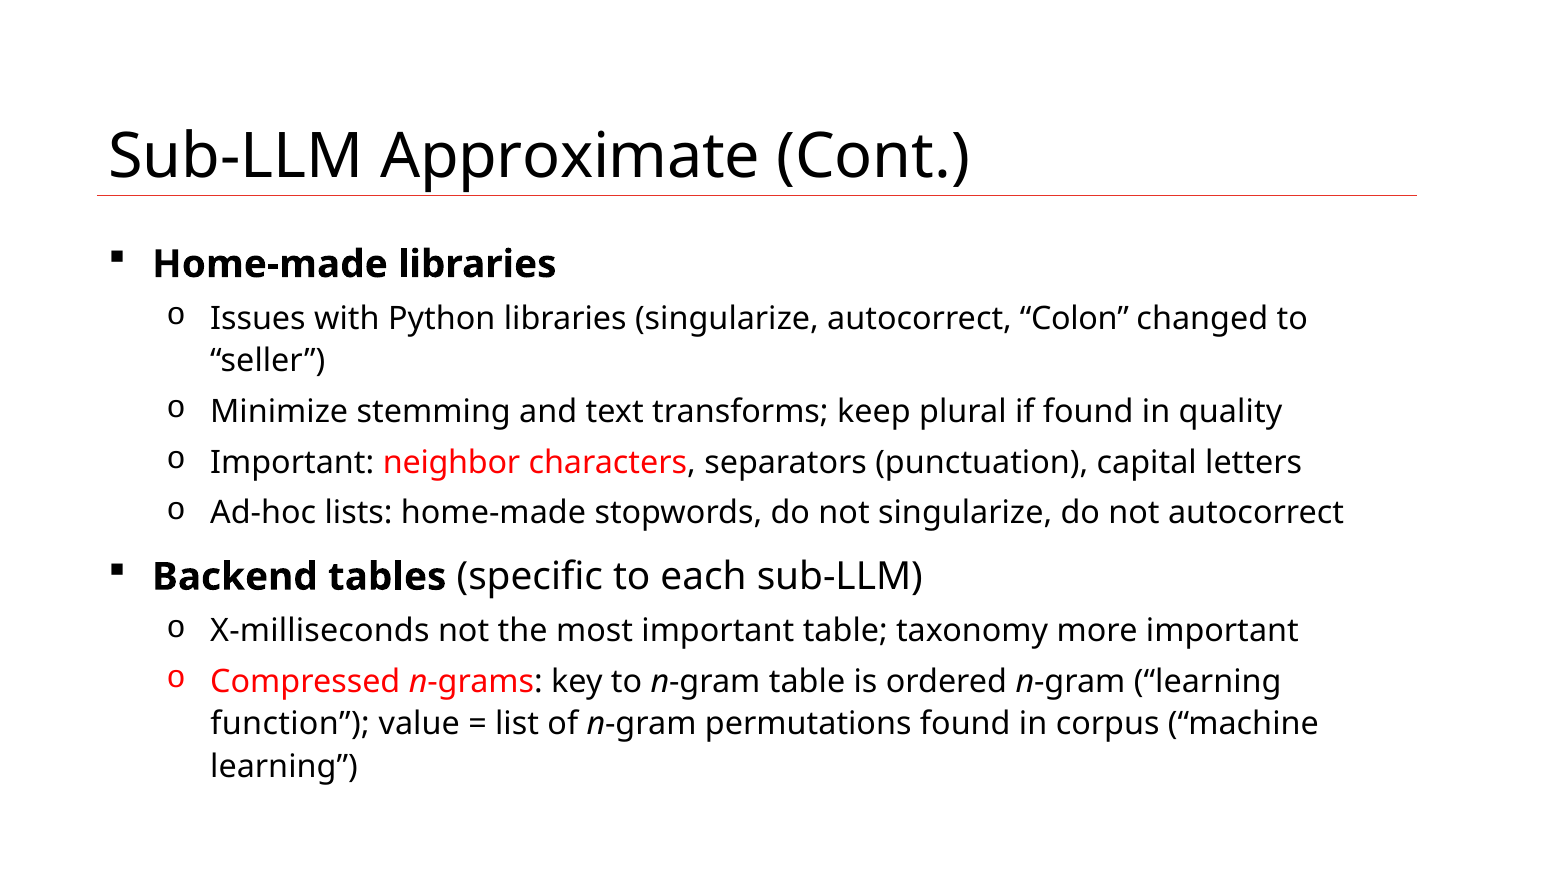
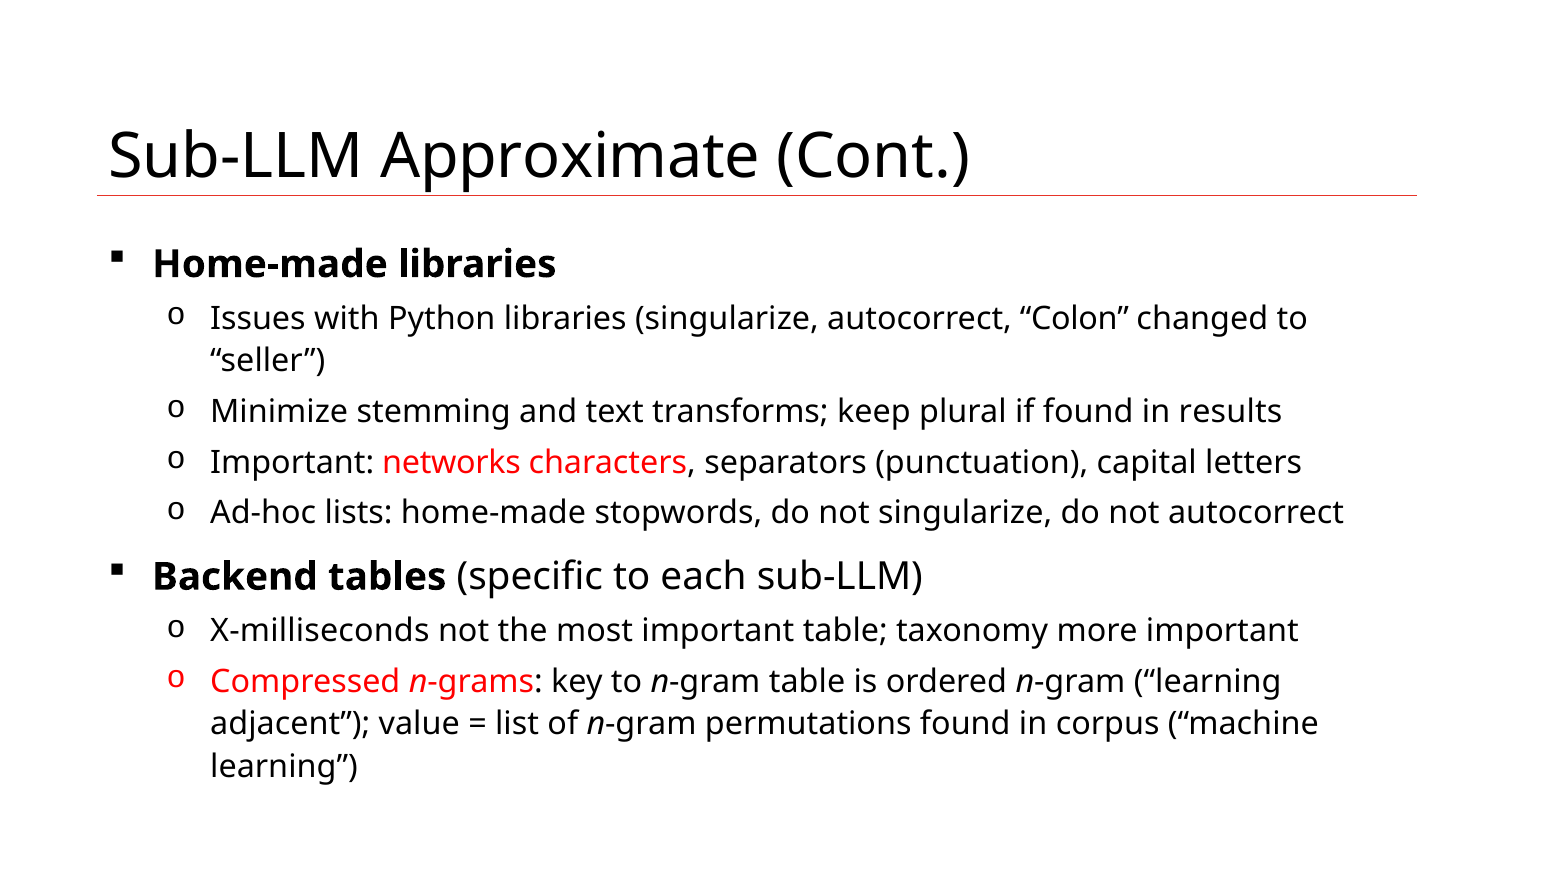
quality: quality -> results
neighbor: neighbor -> networks
function: function -> adjacent
